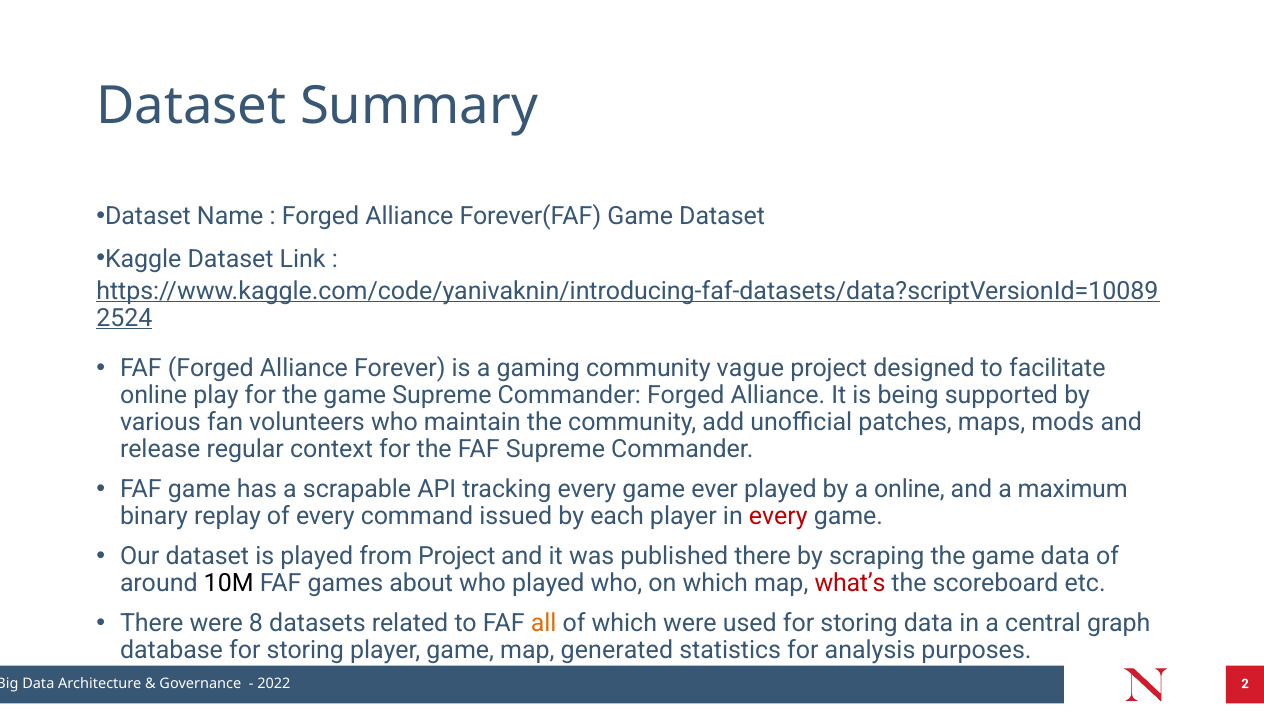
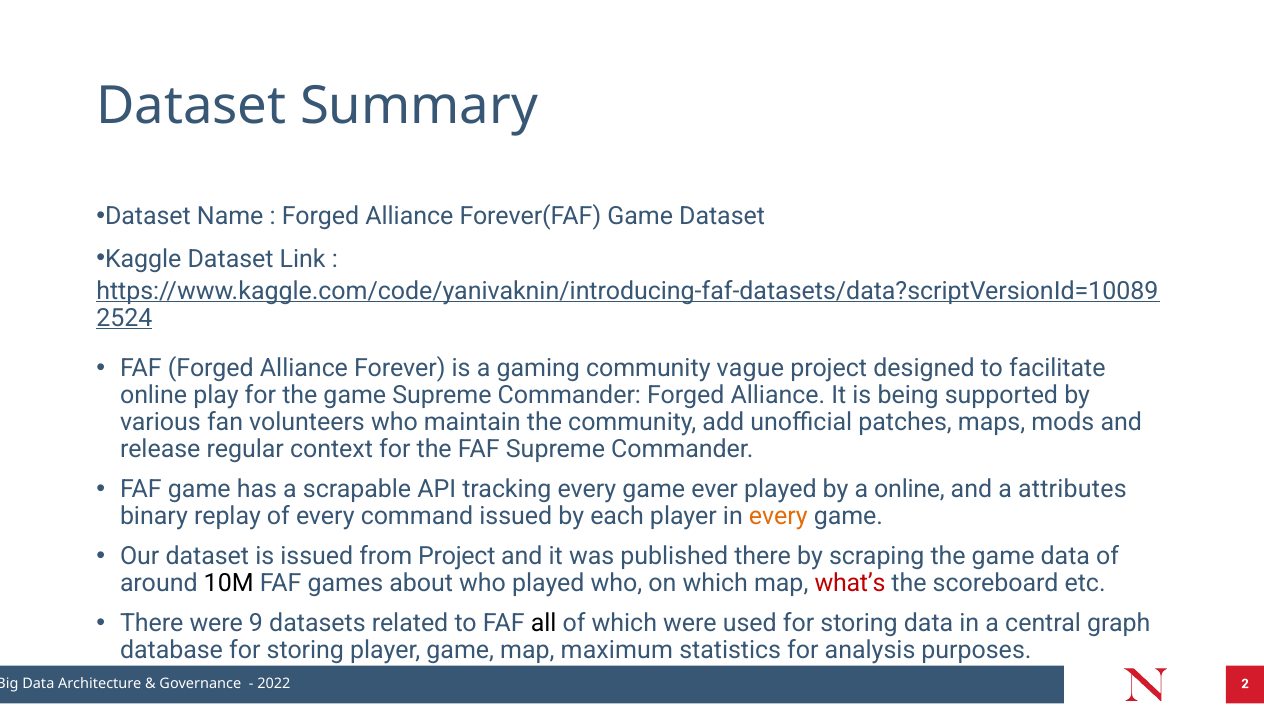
maximum: maximum -> attributes
every at (778, 516) colour: red -> orange
is played: played -> issued
8: 8 -> 9
all colour: orange -> black
generated: generated -> maximum
